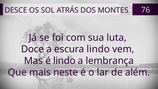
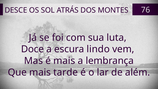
é lindo: lindo -> mais
neste: neste -> tarde
